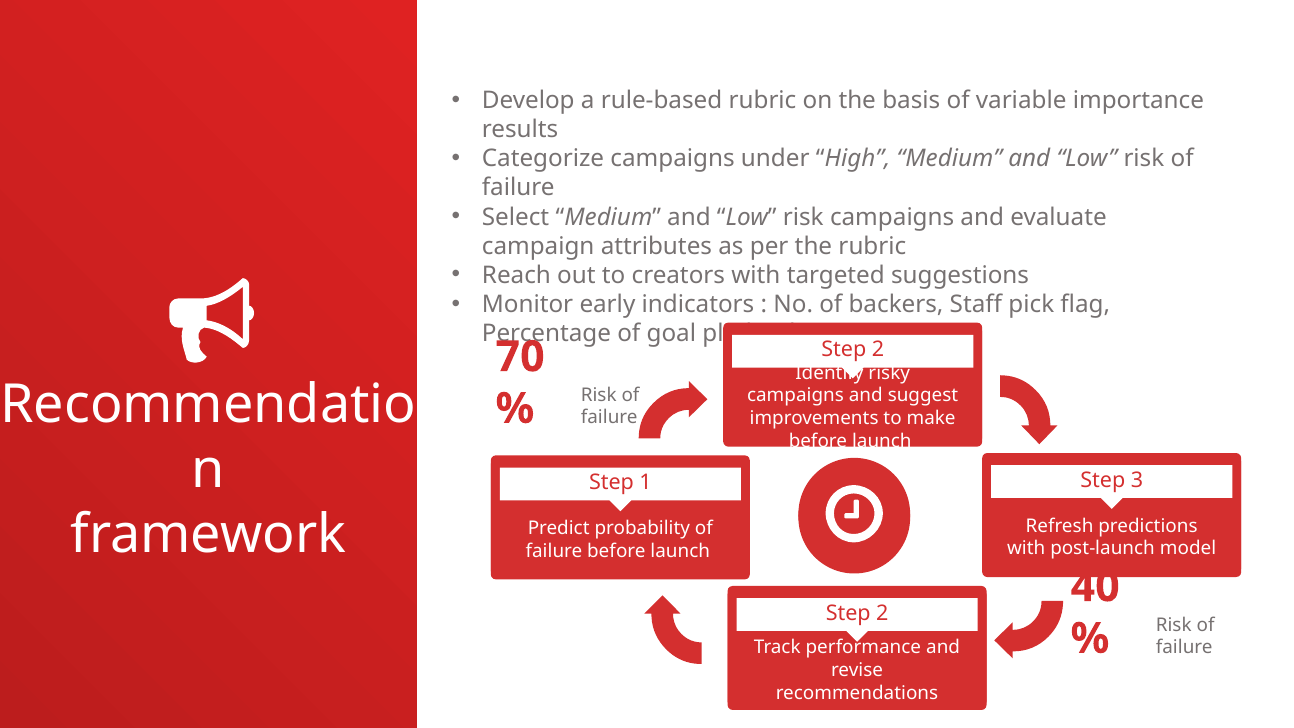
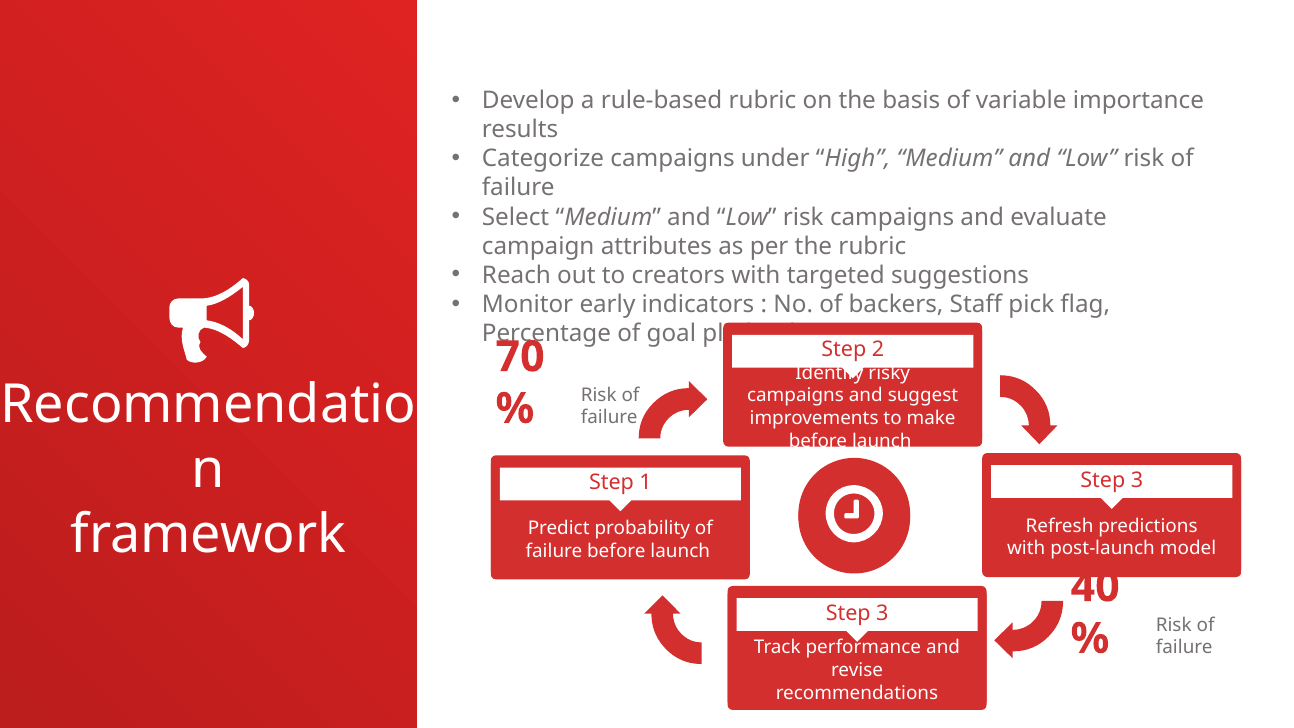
2 at (882, 613): 2 -> 3
